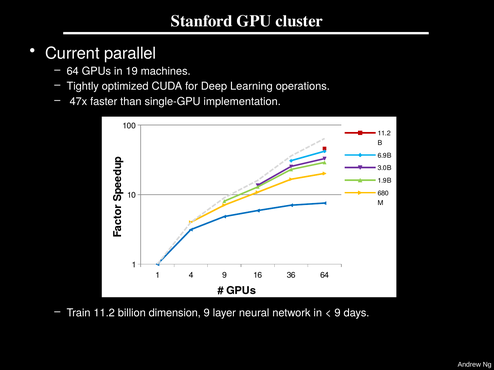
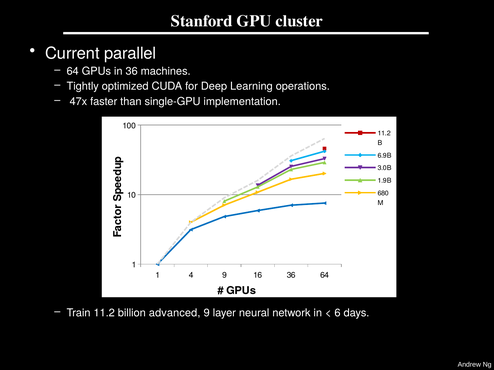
in 19: 19 -> 36
dimension: dimension -> advanced
9 at (338, 313): 9 -> 6
